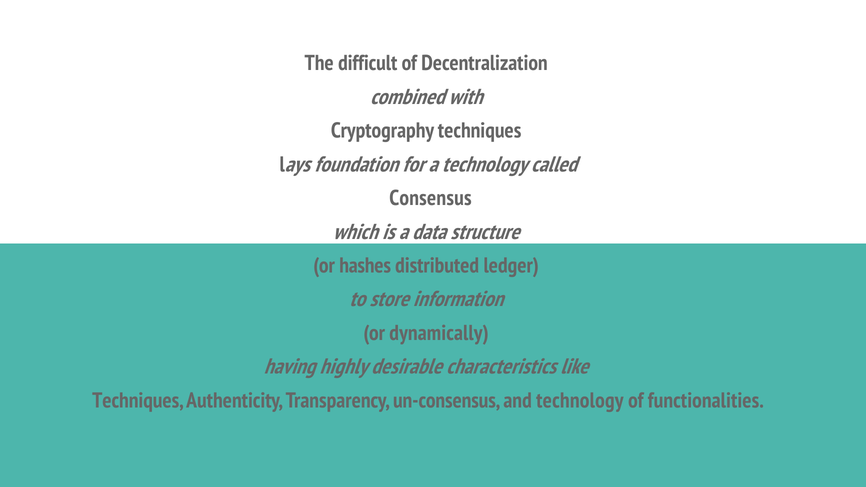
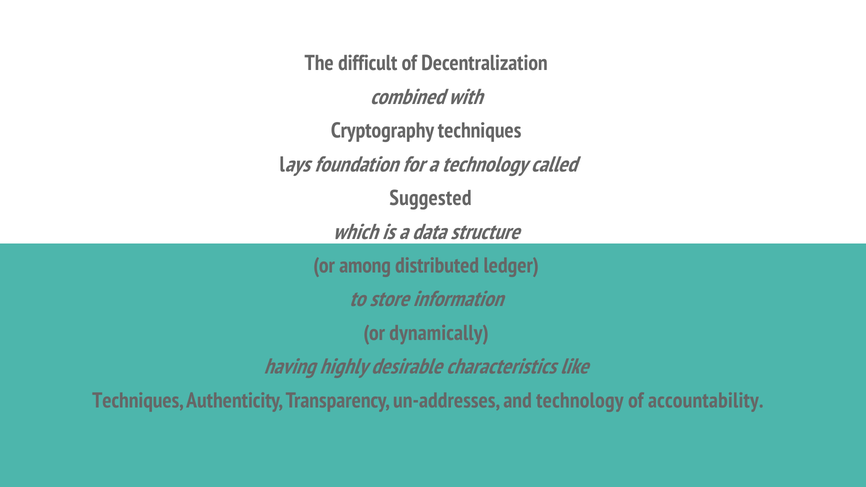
Consensus: Consensus -> Suggested
hashes: hashes -> among
un-consensus: un-consensus -> un-addresses
functionalities: functionalities -> accountability
